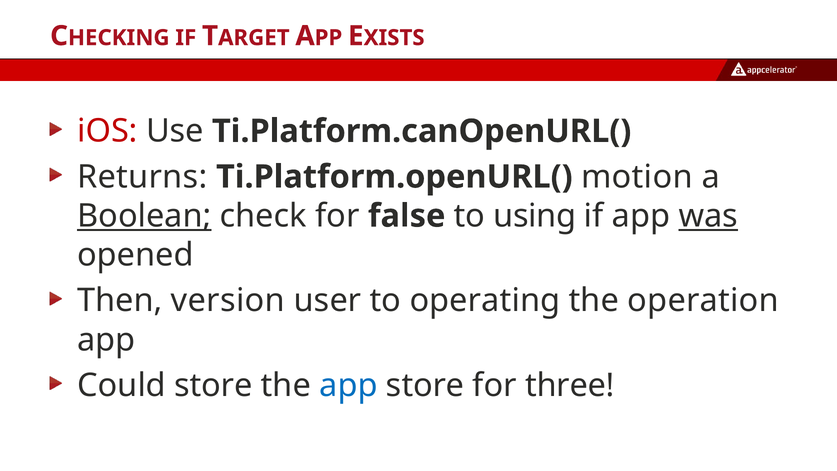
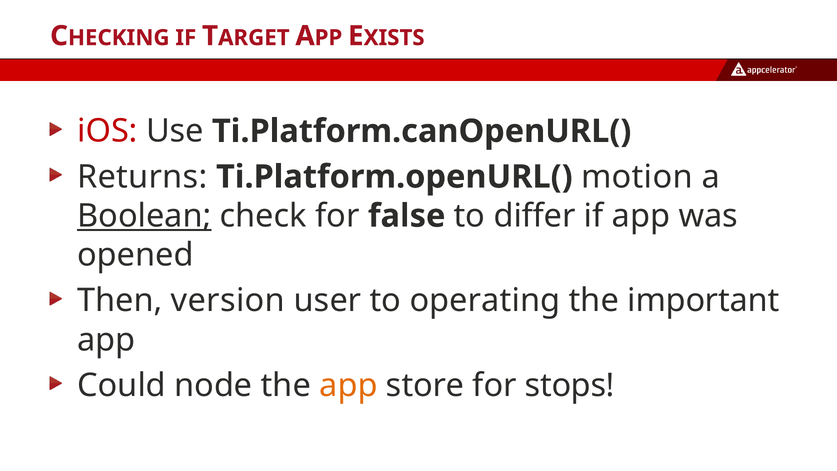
using: using -> differ
was underline: present -> none
operation: operation -> important
Could store: store -> node
app at (348, 385) colour: blue -> orange
three: three -> stops
